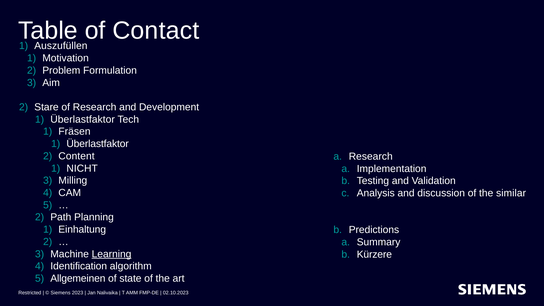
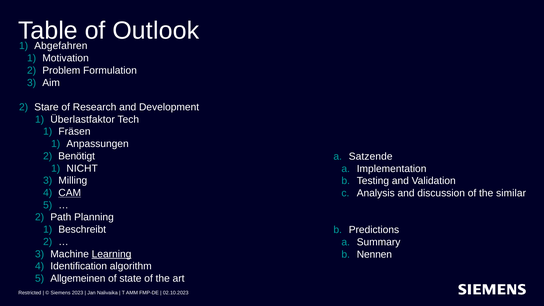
Contact: Contact -> Outlook
Auszufüllen: Auszufüllen -> Abgefahren
Überlastfaktor at (98, 144): Überlastfaktor -> Anpassungen
Content: Content -> Benötigt
Research at (371, 156): Research -> Satzende
CAM underline: none -> present
Einhaltung: Einhaltung -> Beschreibt
Kürzere: Kürzere -> Nennen
